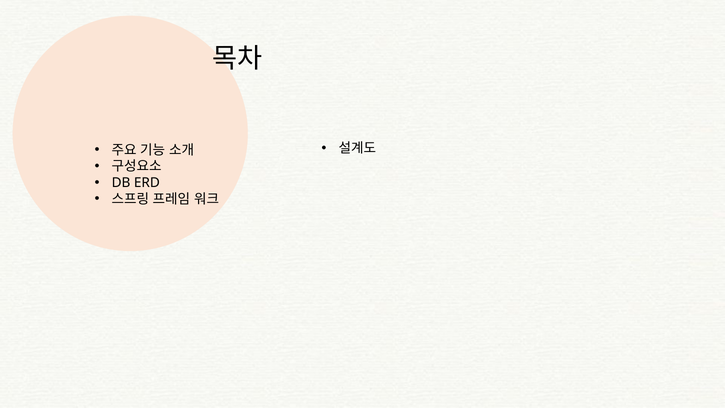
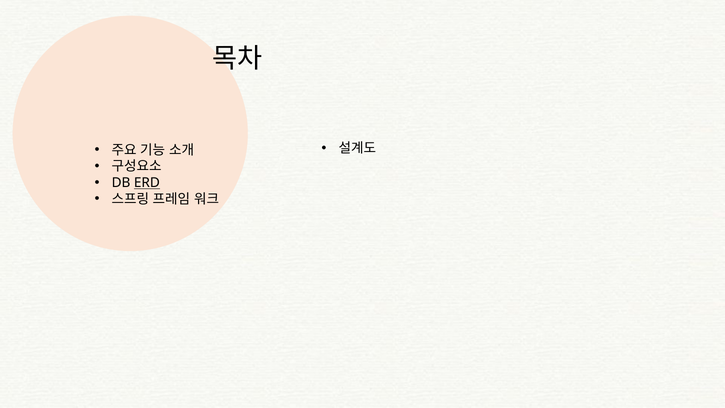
ERD underline: none -> present
